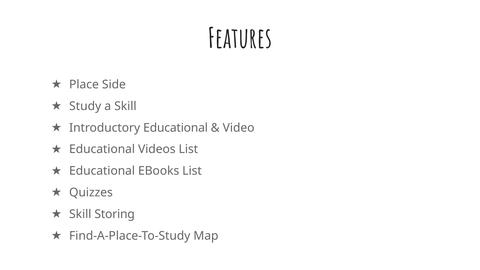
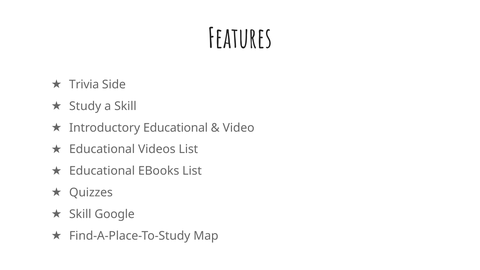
Place: Place -> Trivia
Storing: Storing -> Google
